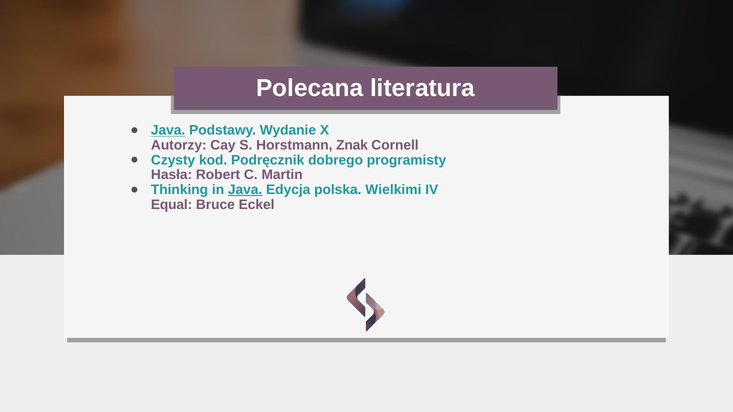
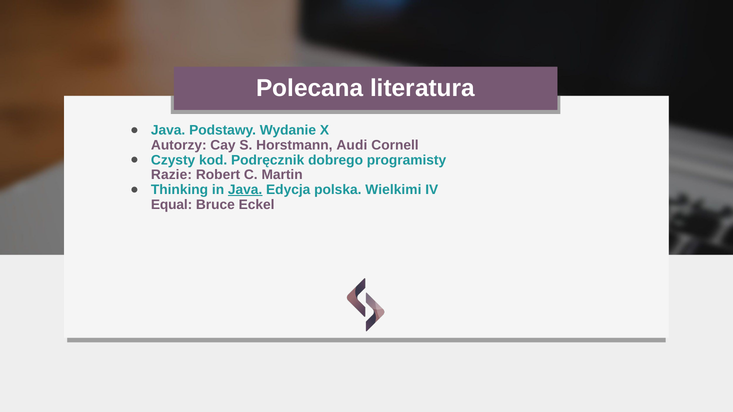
Java at (168, 130) underline: present -> none
Znak: Znak -> Audi
Hasła: Hasła -> Razie
